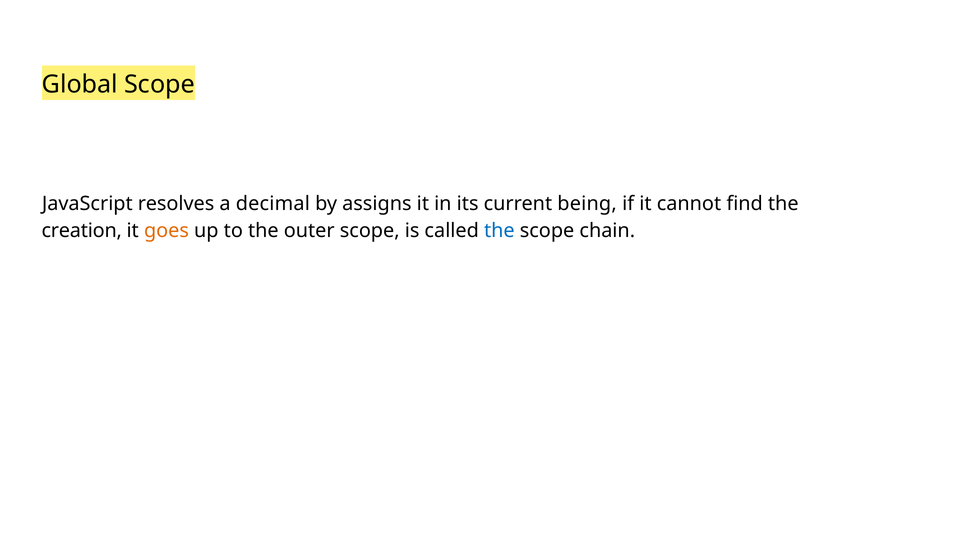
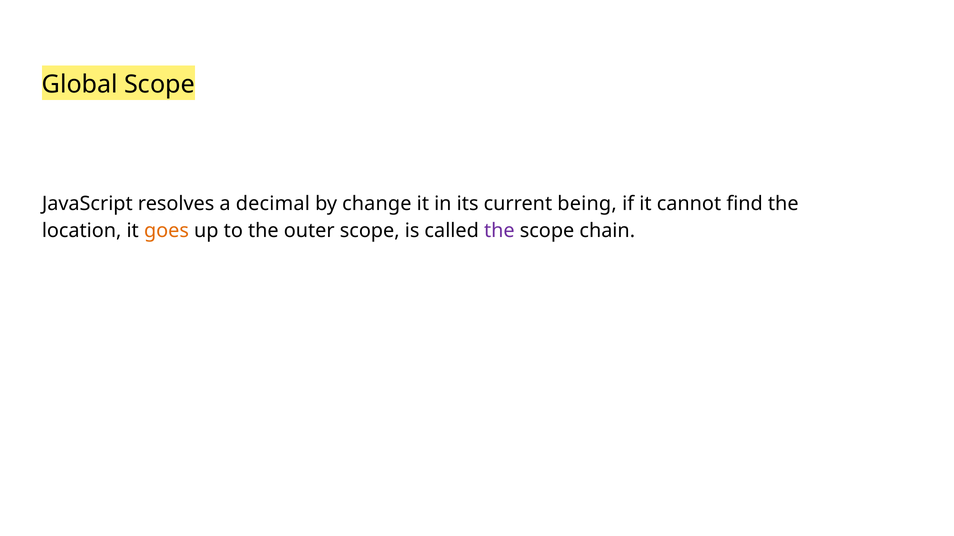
assigns: assigns -> change
creation: creation -> location
the at (499, 231) colour: blue -> purple
